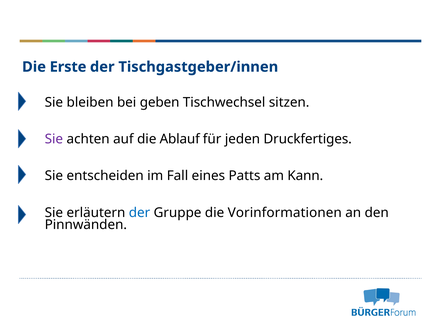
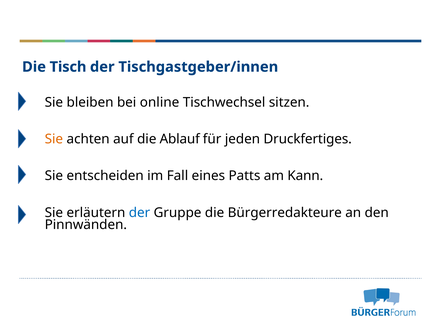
Erste: Erste -> Tisch
geben: geben -> online
Sie at (54, 140) colour: purple -> orange
Vorinformationen: Vorinformationen -> Bürgerredakteure
